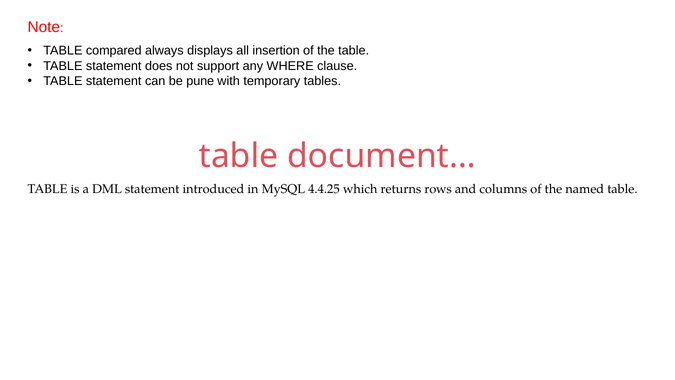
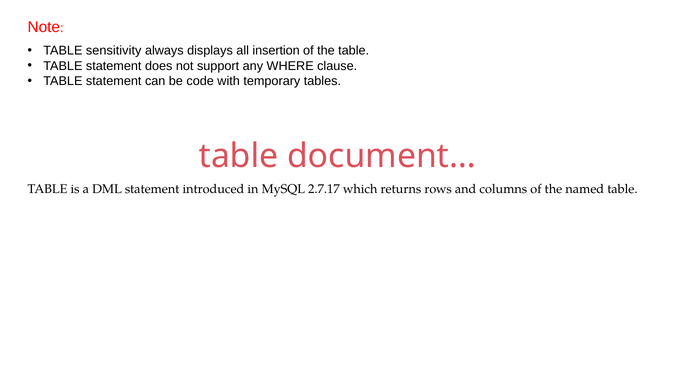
compared: compared -> sensitivity
pune: pune -> code
4.4.25: 4.4.25 -> 2.7.17
